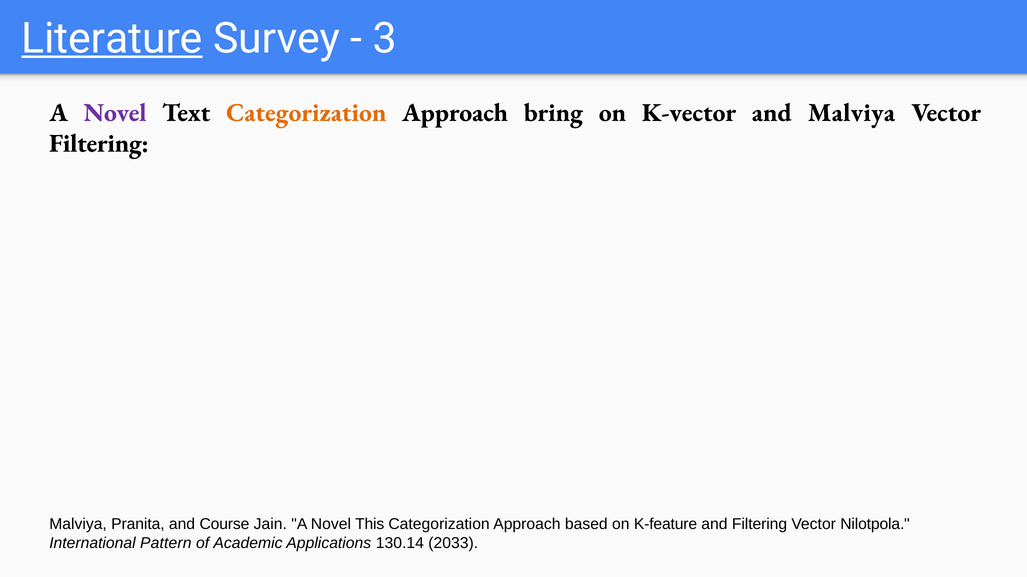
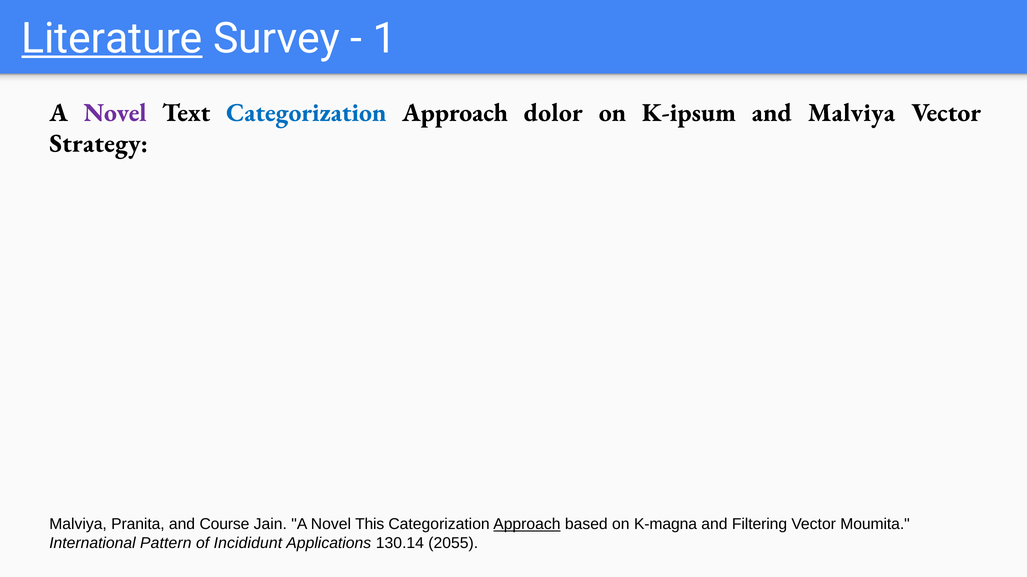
3: 3 -> 1
Categorization at (306, 113) colour: orange -> blue
bring: bring -> dolor
K-vector: K-vector -> K-ipsum
Filtering at (99, 143): Filtering -> Strategy
Approach at (527, 525) underline: none -> present
K-feature: K-feature -> K-magna
Nilotpola: Nilotpola -> Moumita
Academic: Academic -> Incididunt
2033: 2033 -> 2055
